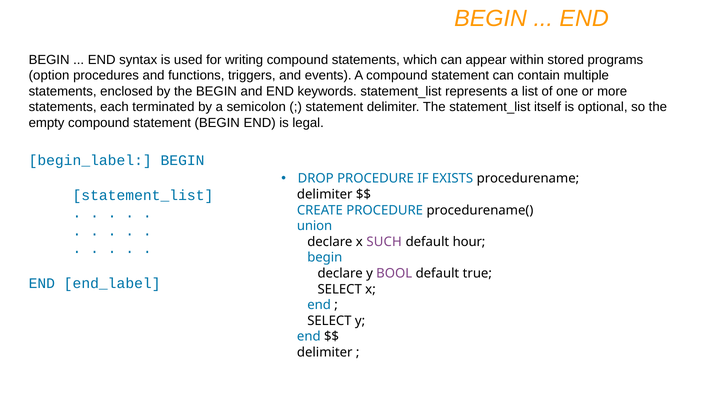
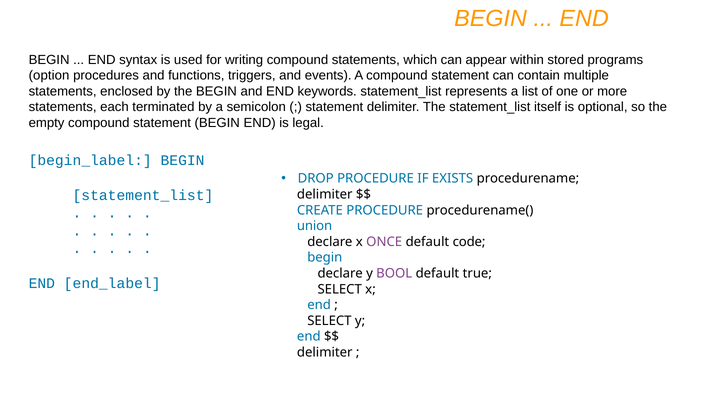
SUCH: SUCH -> ONCE
hour: hour -> code
